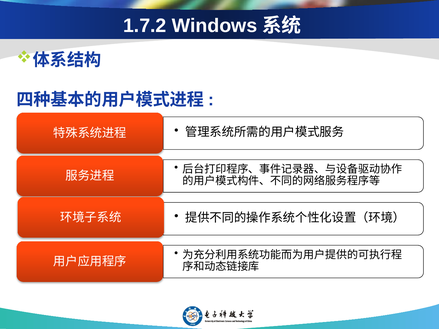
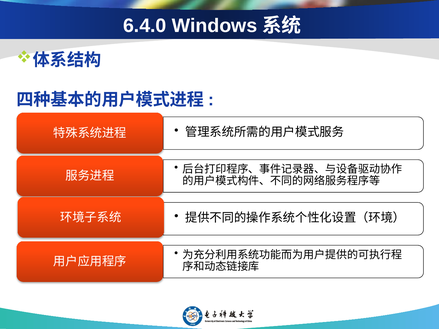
1.7.2: 1.7.2 -> 6.4.0
